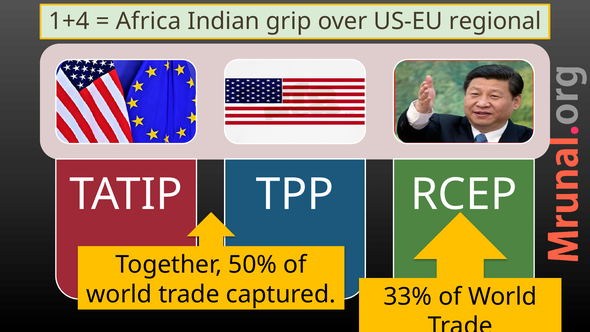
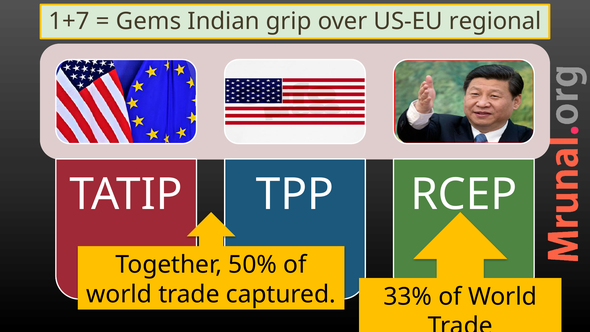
1+4: 1+4 -> 1+7
Africa: Africa -> Gems
